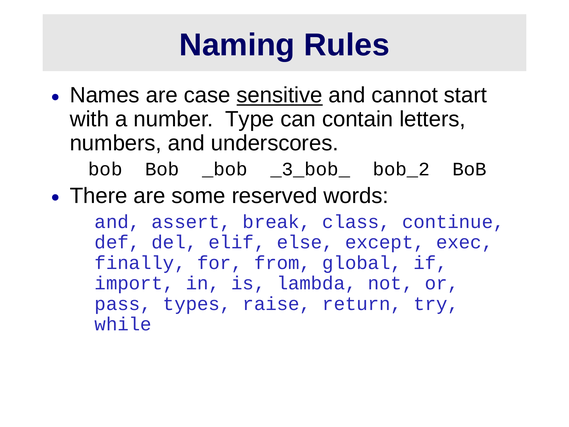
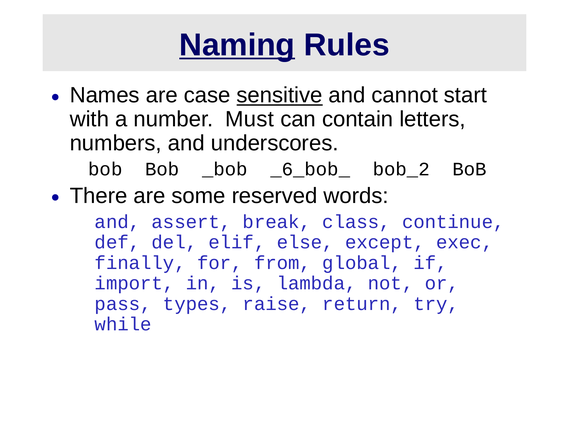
Naming underline: none -> present
Type: Type -> Must
_3_bob_: _3_bob_ -> _6_bob_
